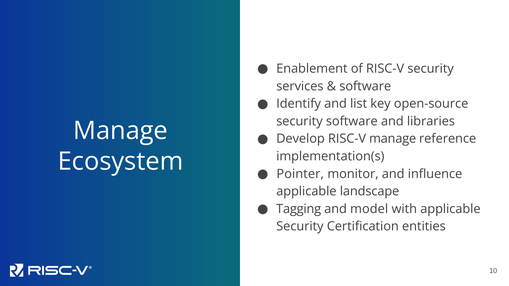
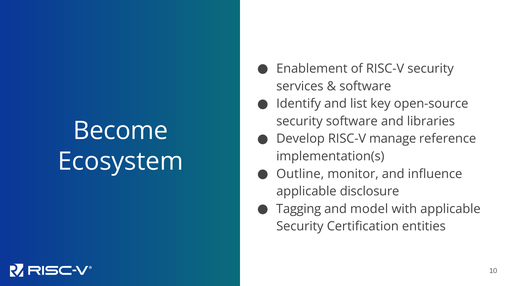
Manage at (121, 131): Manage -> Become
Pointer: Pointer -> Outline
landscape: landscape -> disclosure
